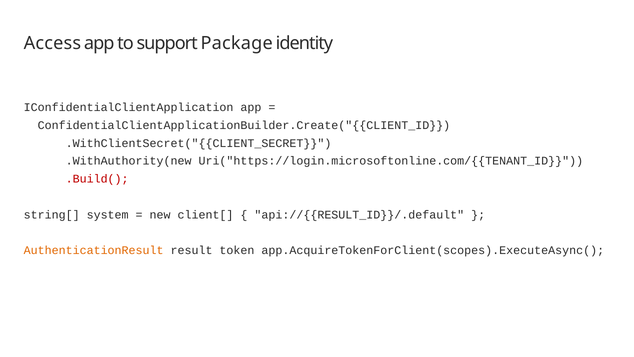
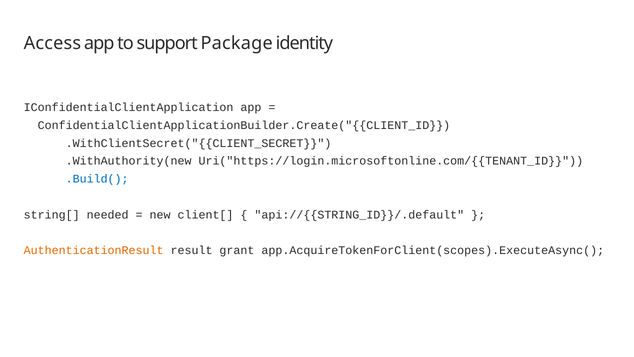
.Build( colour: red -> blue
system: system -> needed
api://{{RESULT_ID}}/.default: api://{{RESULT_ID}}/.default -> api://{{STRING_ID}}/.default
token: token -> grant
